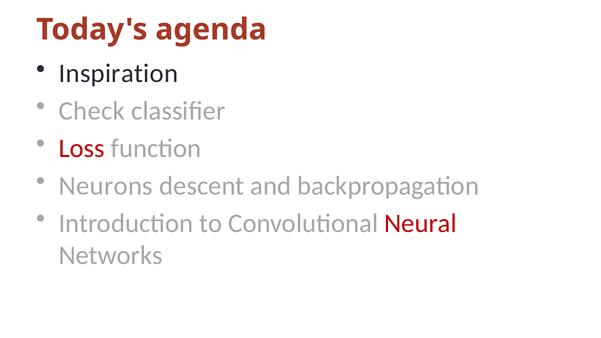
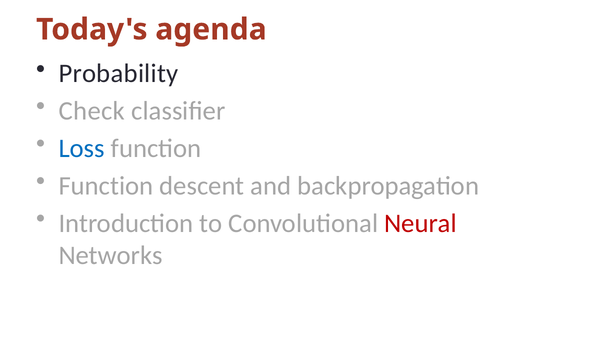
Inspiration: Inspiration -> Probability
Loss colour: red -> blue
Neurons at (106, 186): Neurons -> Function
